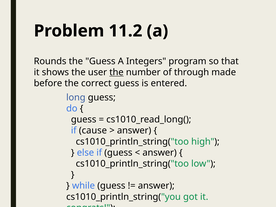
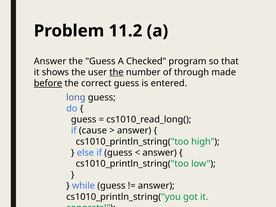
Rounds at (50, 61): Rounds -> Answer
Integers: Integers -> Checked
before underline: none -> present
